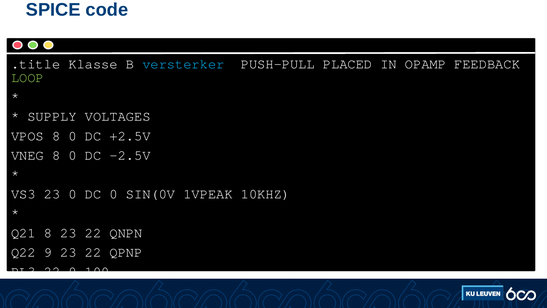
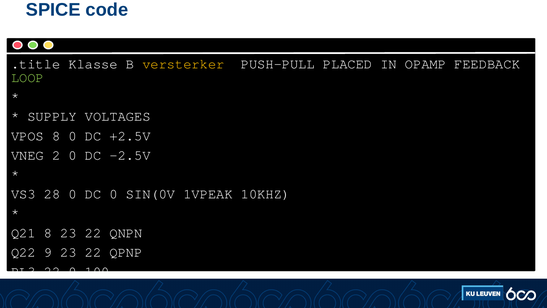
versterker colour: light blue -> yellow
VNEG 8: 8 -> 2
VS3 23: 23 -> 28
